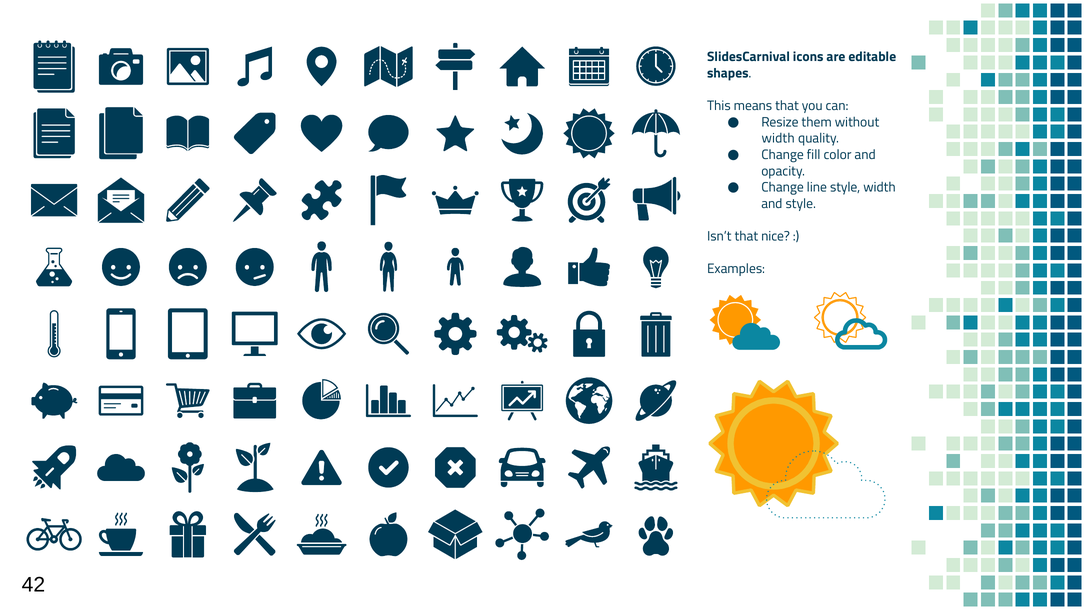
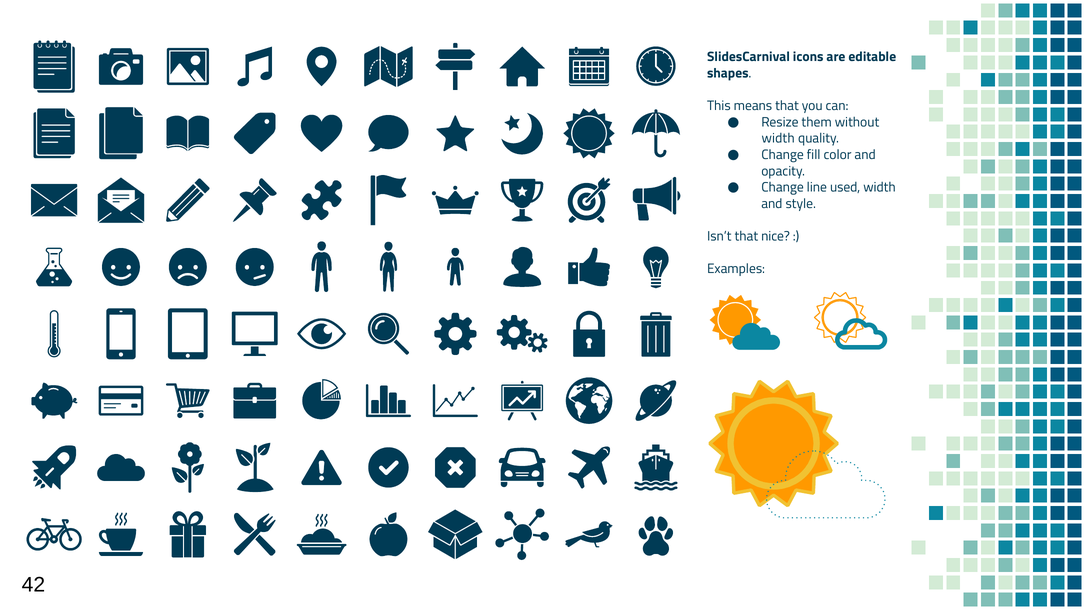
line style: style -> used
